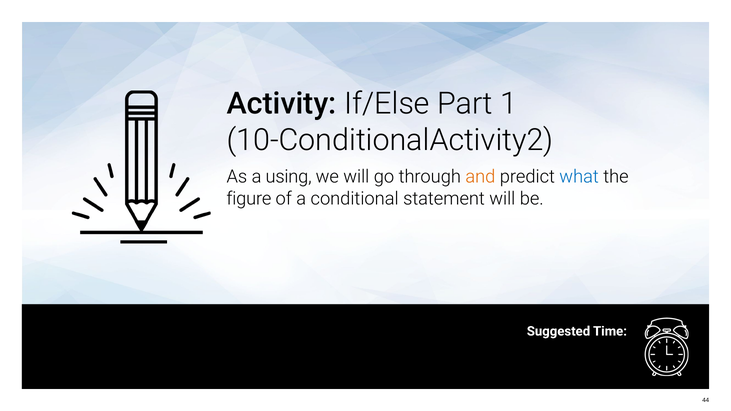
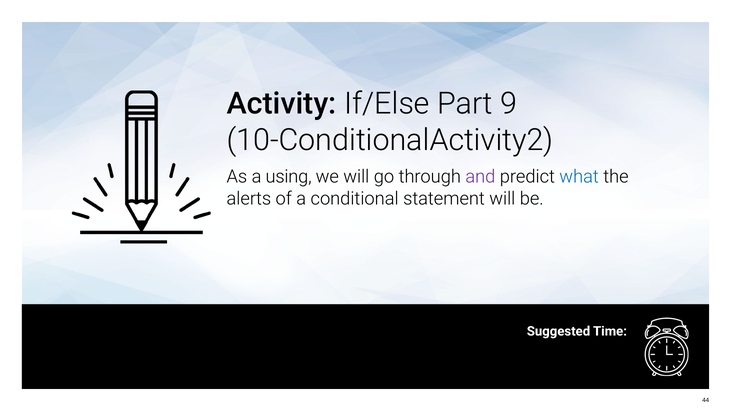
1: 1 -> 9
and colour: orange -> purple
figure: figure -> alerts
